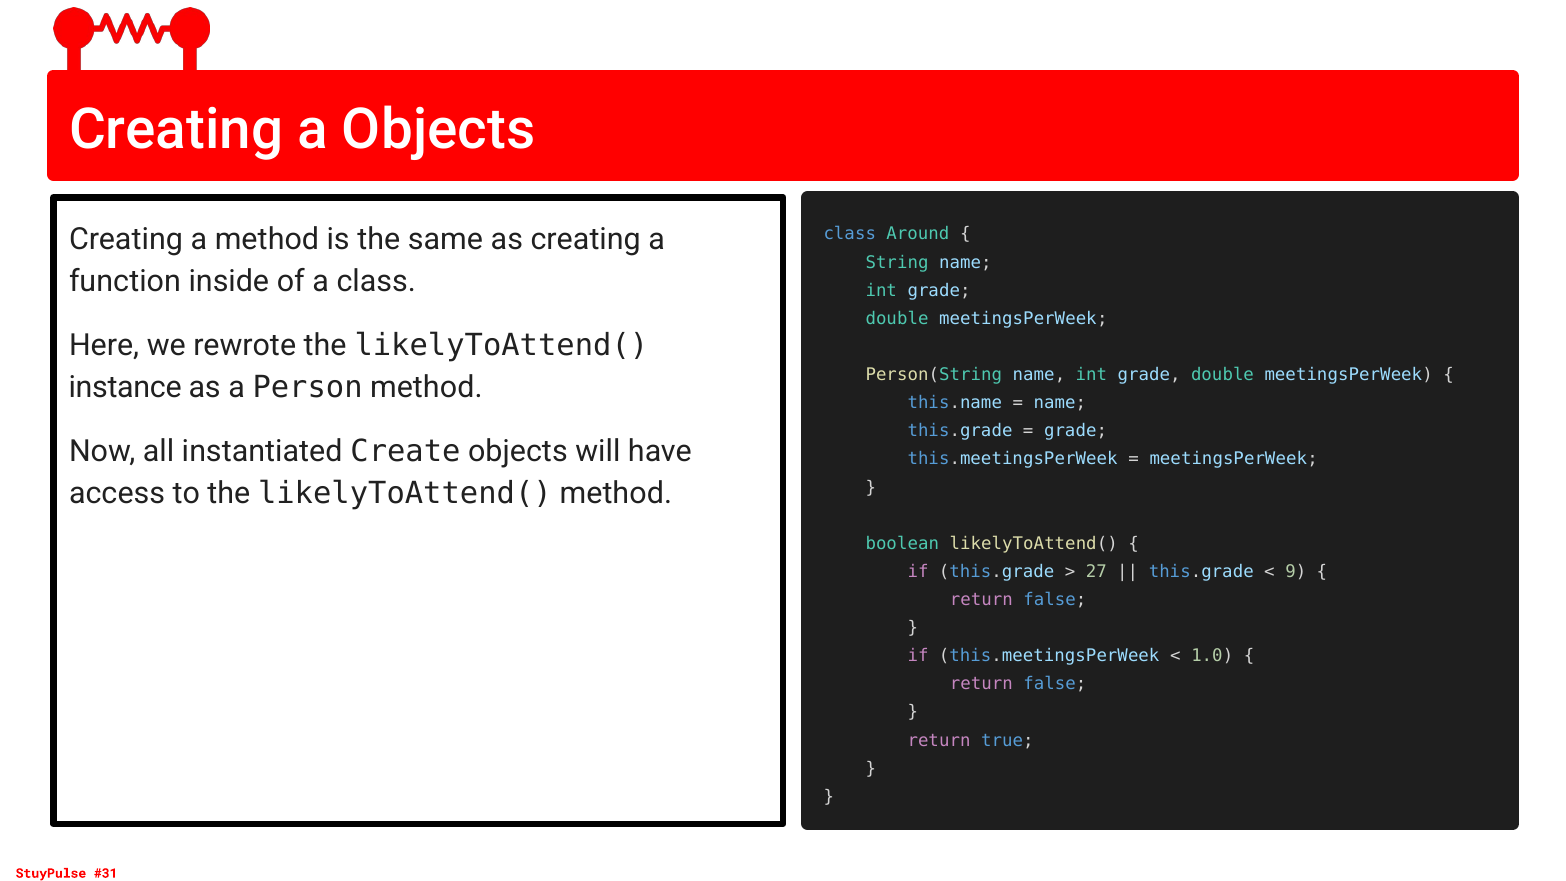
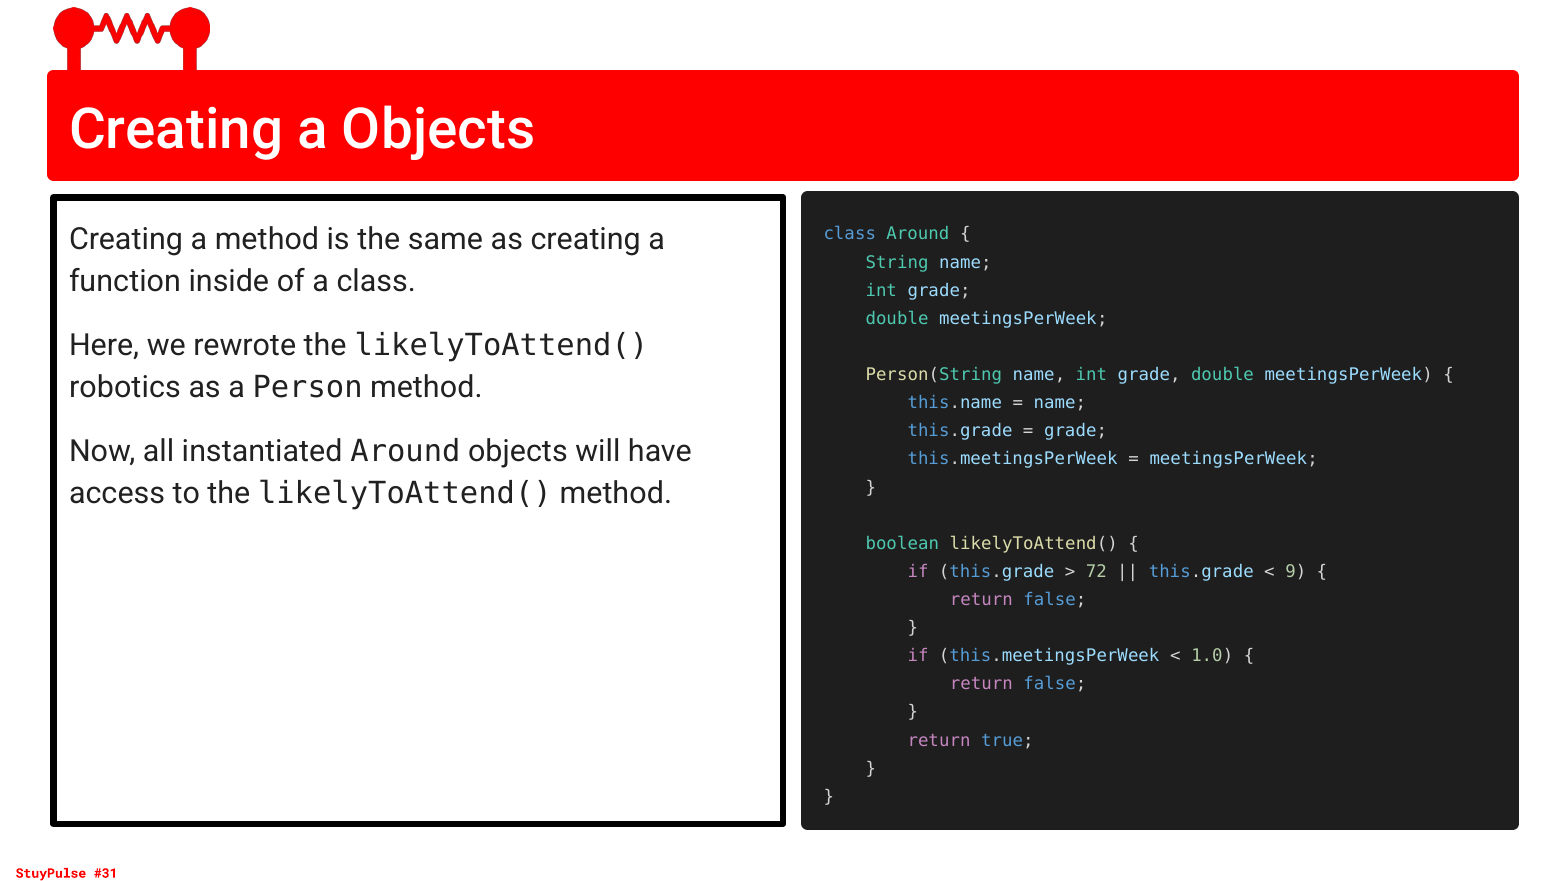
instance: instance -> robotics
instantiated Create: Create -> Around
27: 27 -> 72
